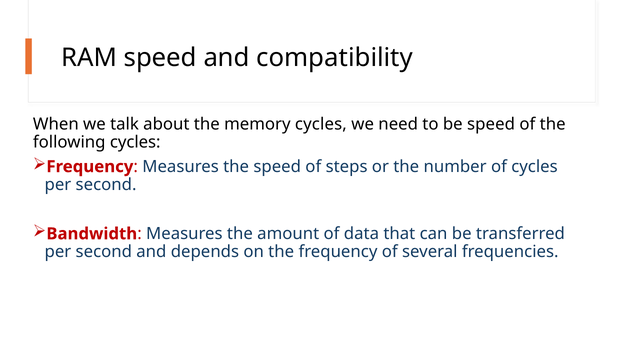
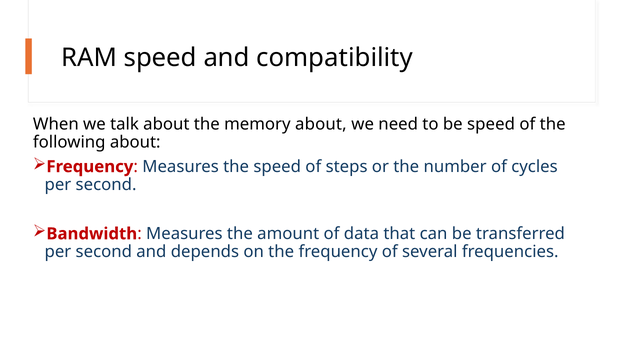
memory cycles: cycles -> about
following cycles: cycles -> about
